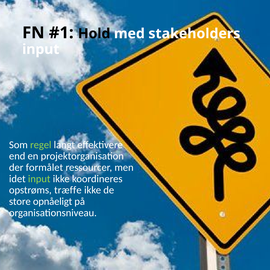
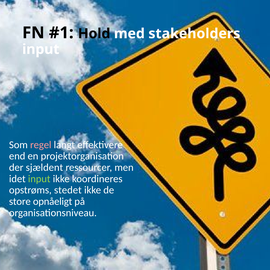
regel colour: light green -> pink
formålet: formålet -> sjældent
træffe: træffe -> stedet
